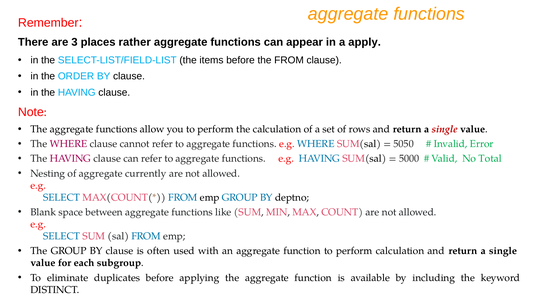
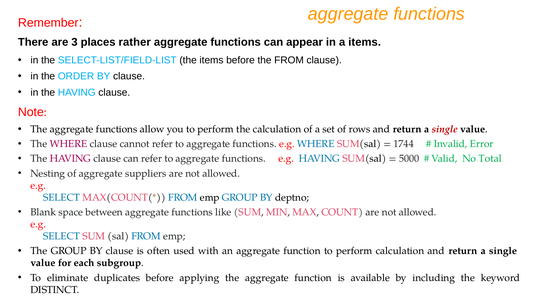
a apply: apply -> items
5050: 5050 -> 1744
currently: currently -> suppliers
